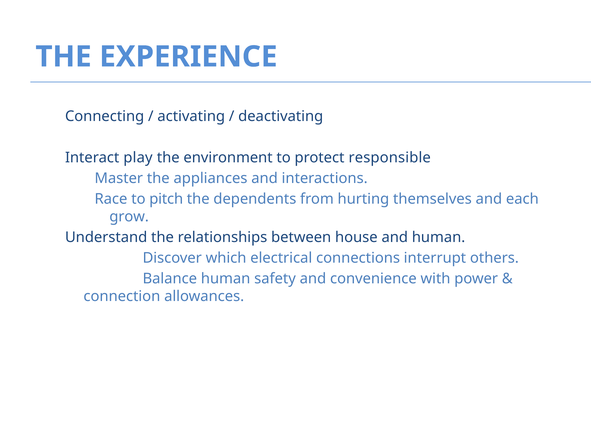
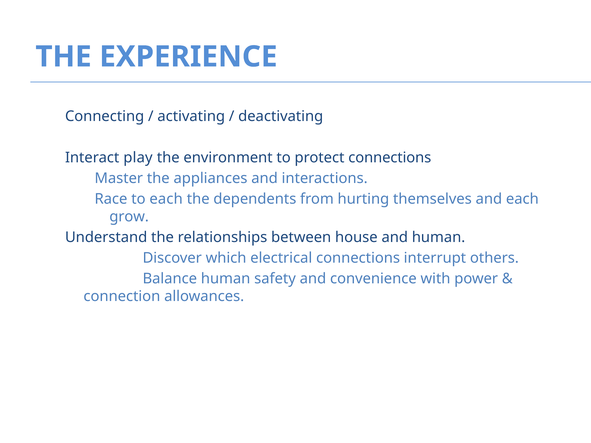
protect responsible: responsible -> connections
to pitch: pitch -> each
